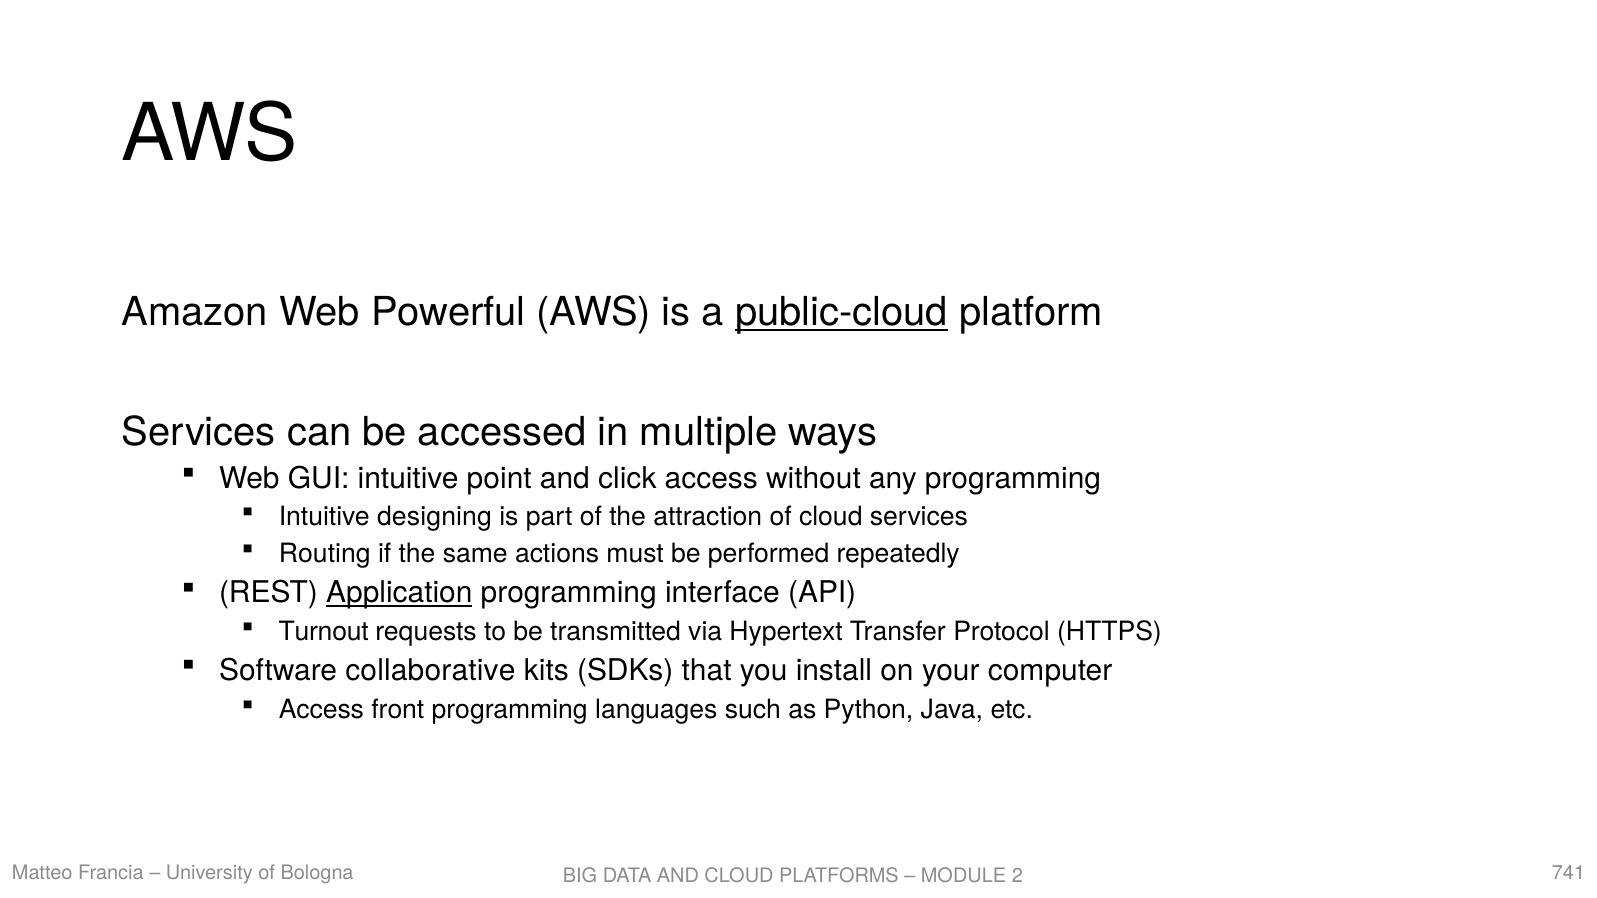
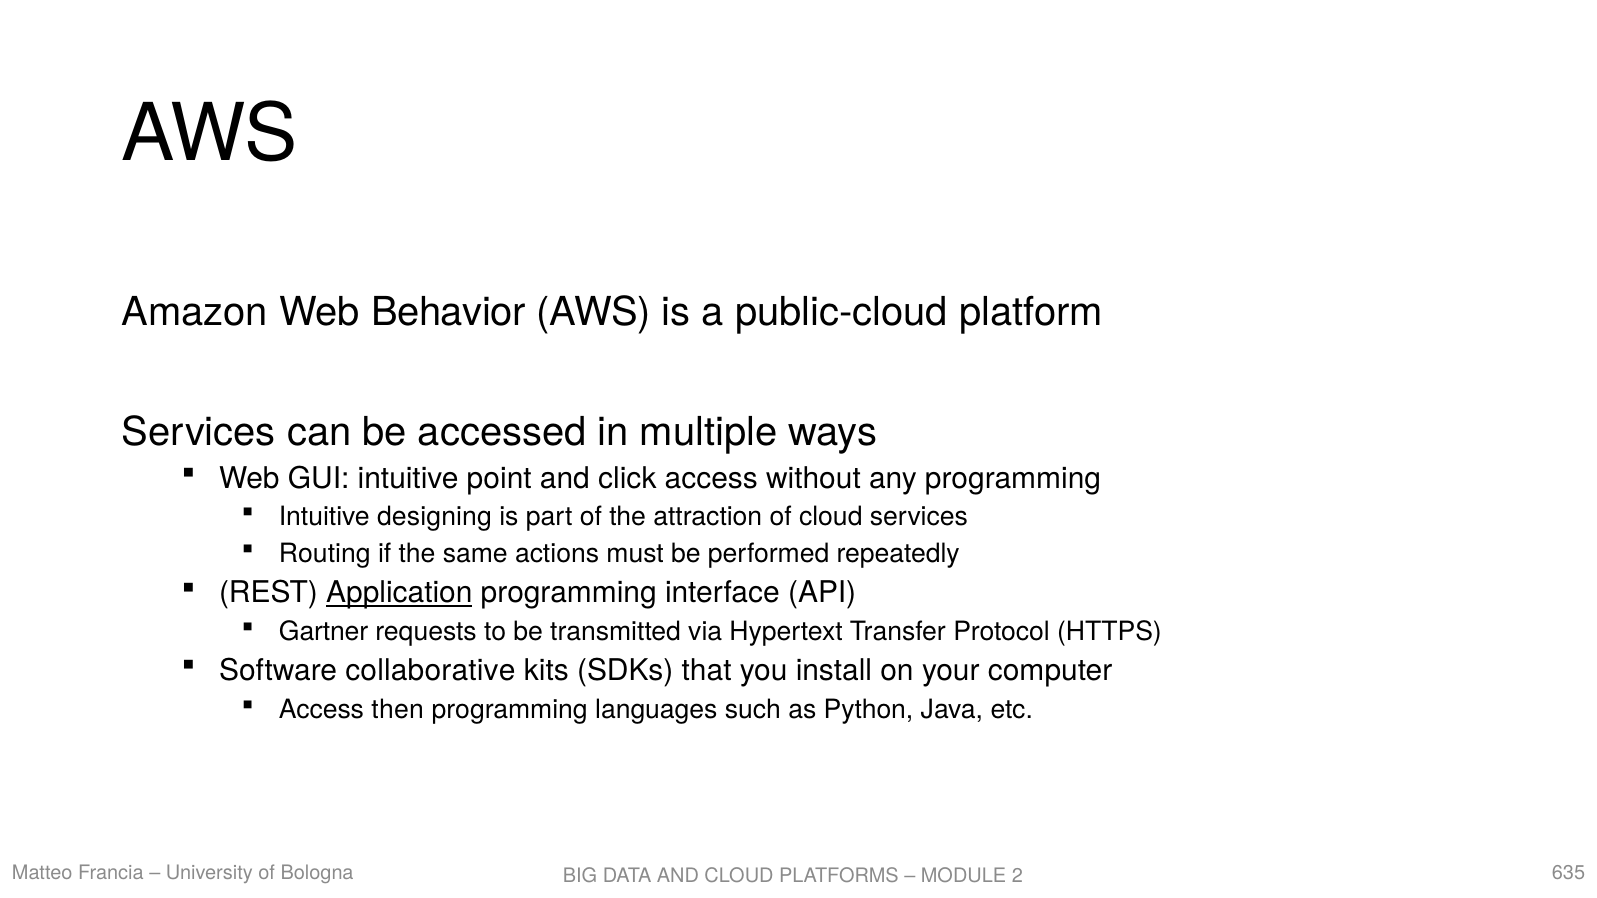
Powerful: Powerful -> Behavior
public-cloud underline: present -> none
Turnout: Turnout -> Gartner
front: front -> then
741: 741 -> 635
